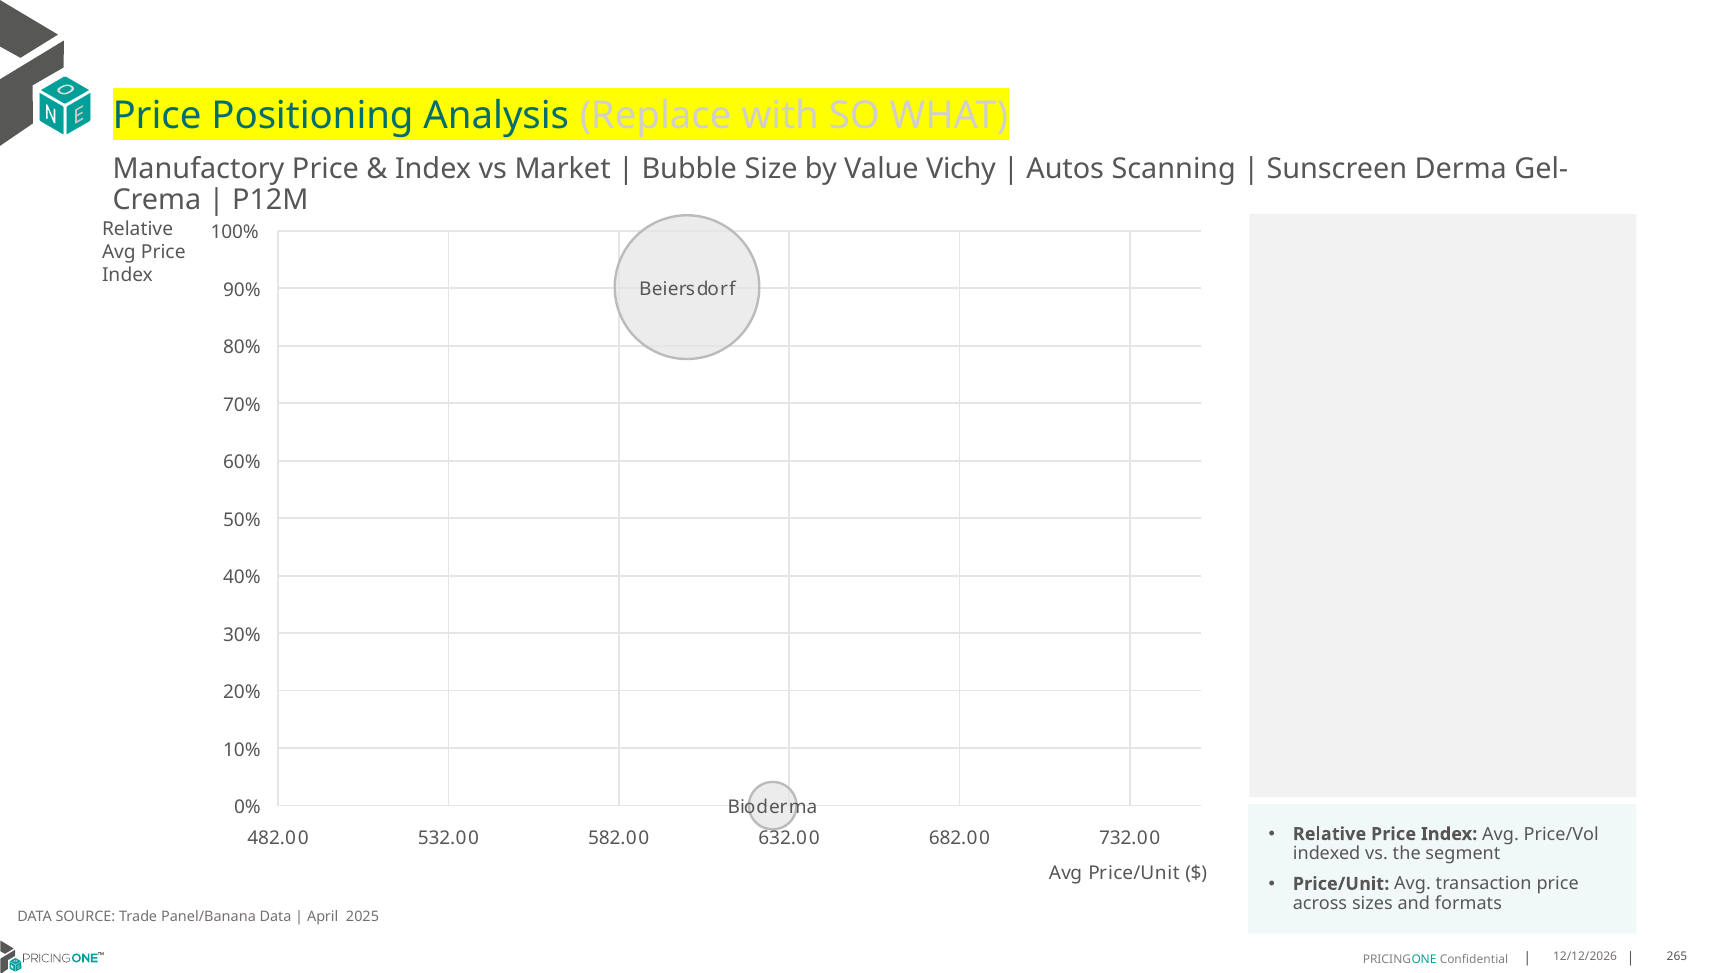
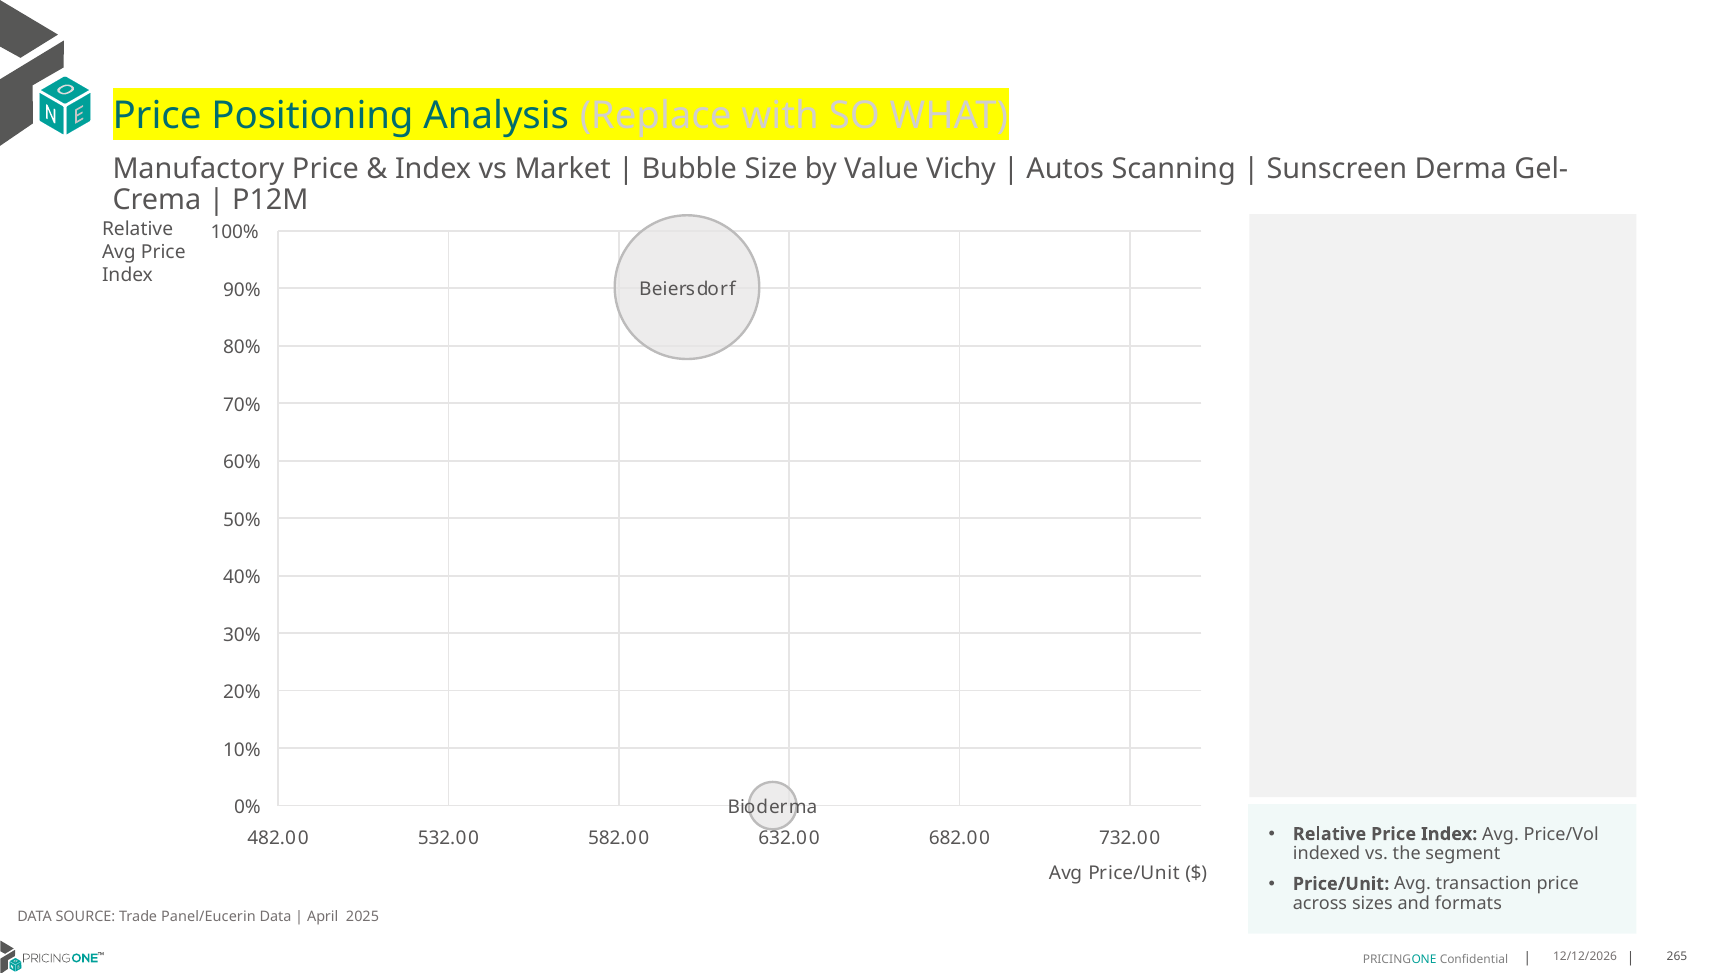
Panel/Banana: Panel/Banana -> Panel/Eucerin
